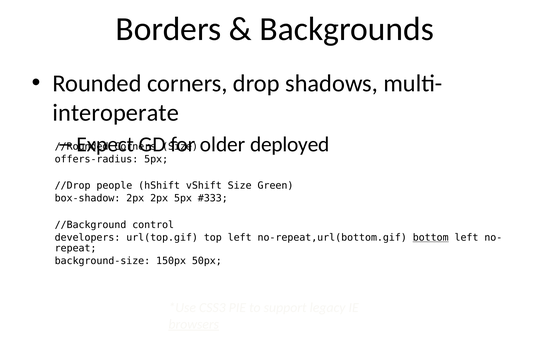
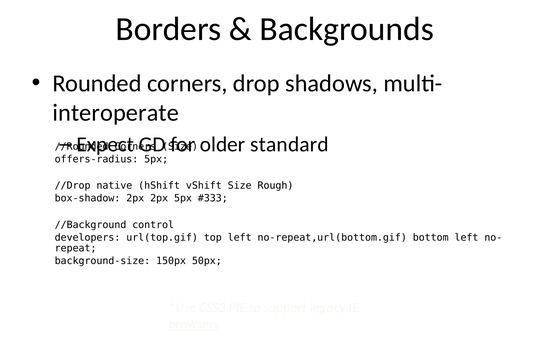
deployed: deployed -> standard
people: people -> native
Green: Green -> Rough
bottom underline: present -> none
